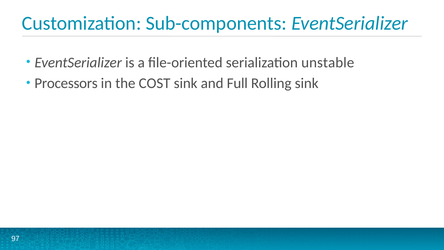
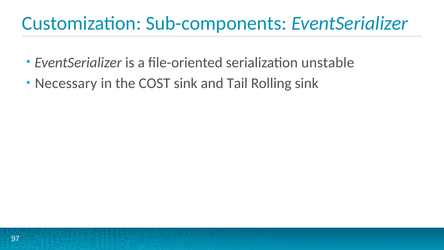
Processors: Processors -> Necessary
Full: Full -> Tail
